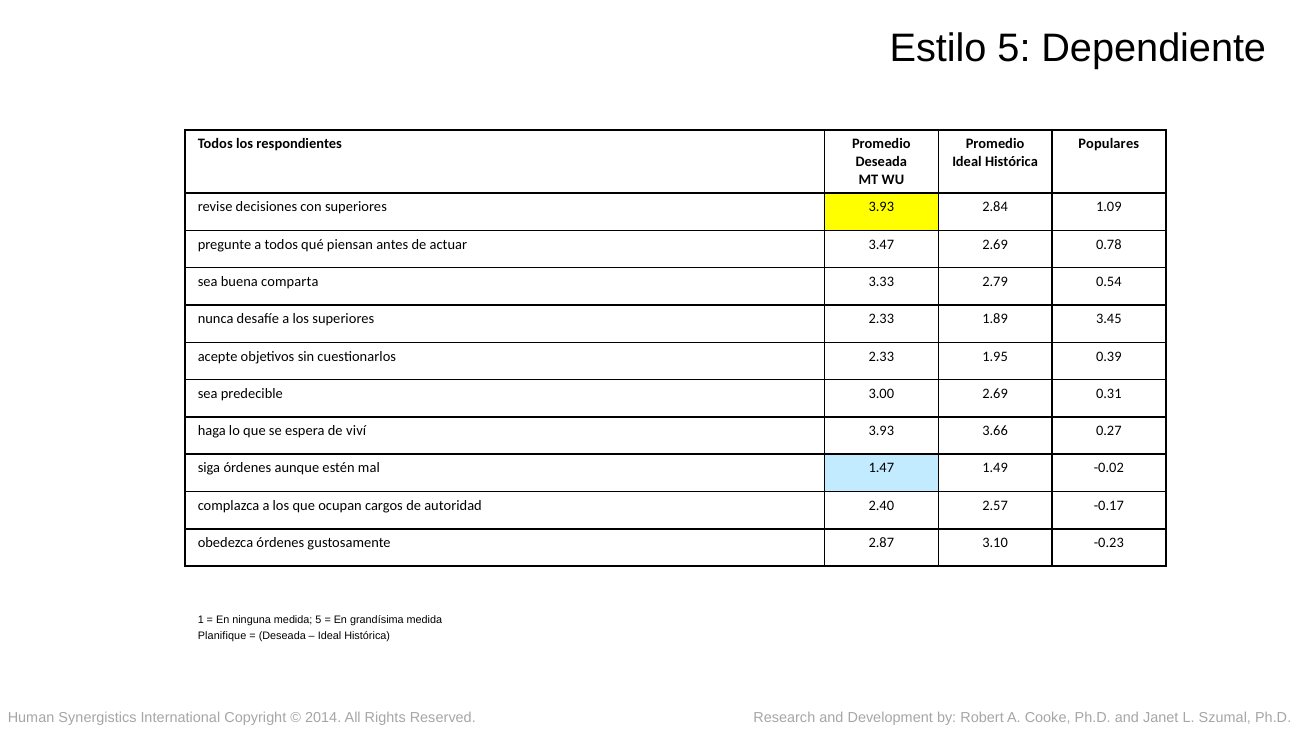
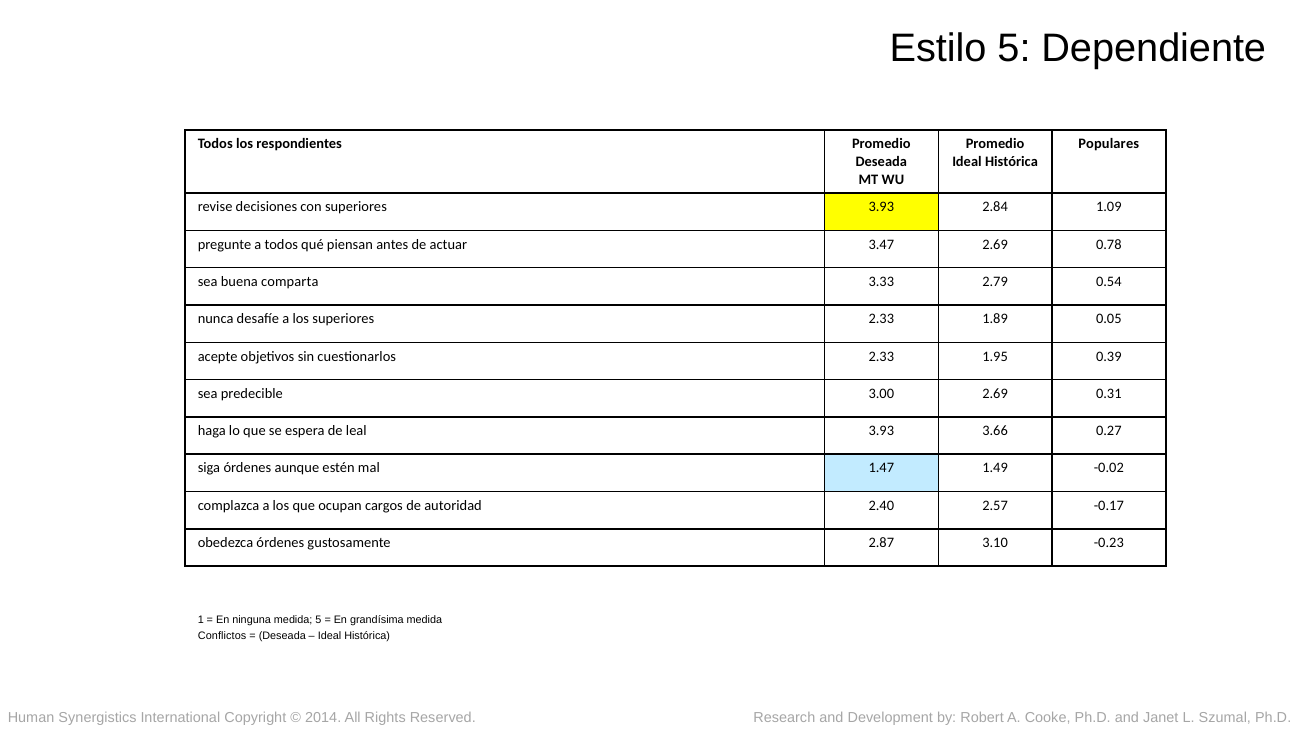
3.45: 3.45 -> 0.05
viví: viví -> leal
Planifique: Planifique -> Conflictos
